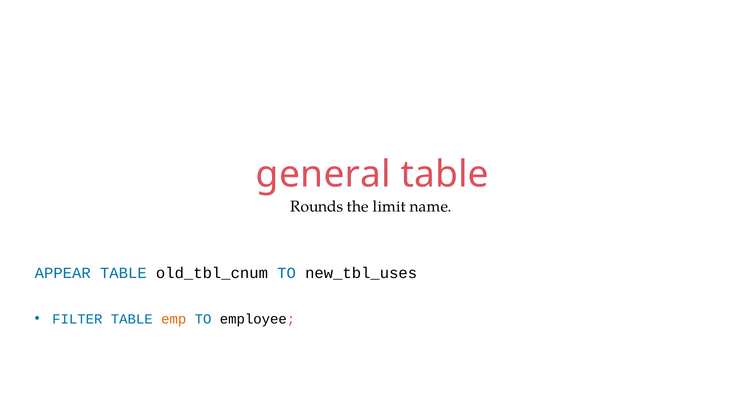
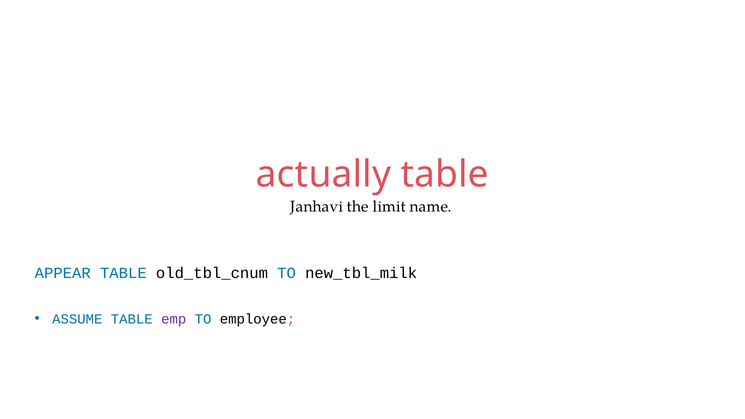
general: general -> actually
Rounds: Rounds -> Janhavi
new_tbl_uses: new_tbl_uses -> new_tbl_milk
FILTER: FILTER -> ASSUME
emp colour: orange -> purple
